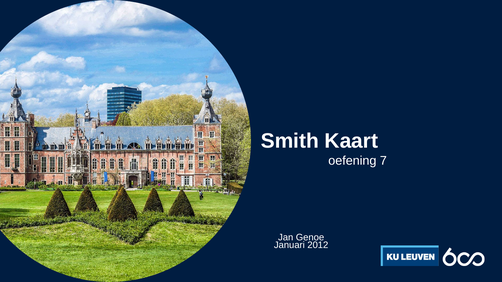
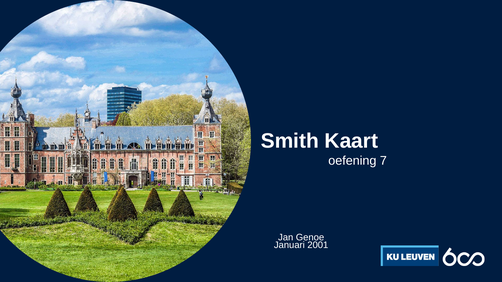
2012: 2012 -> 2001
